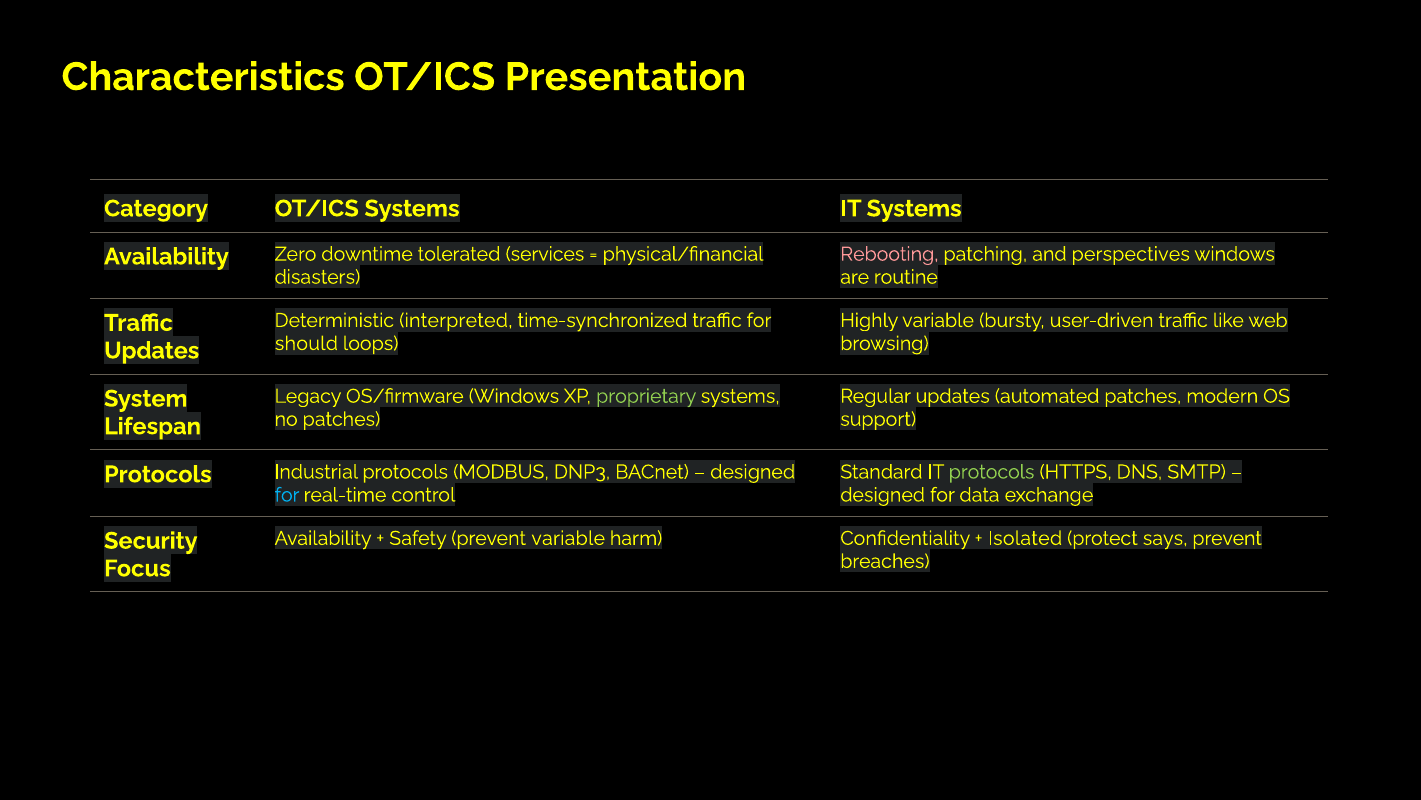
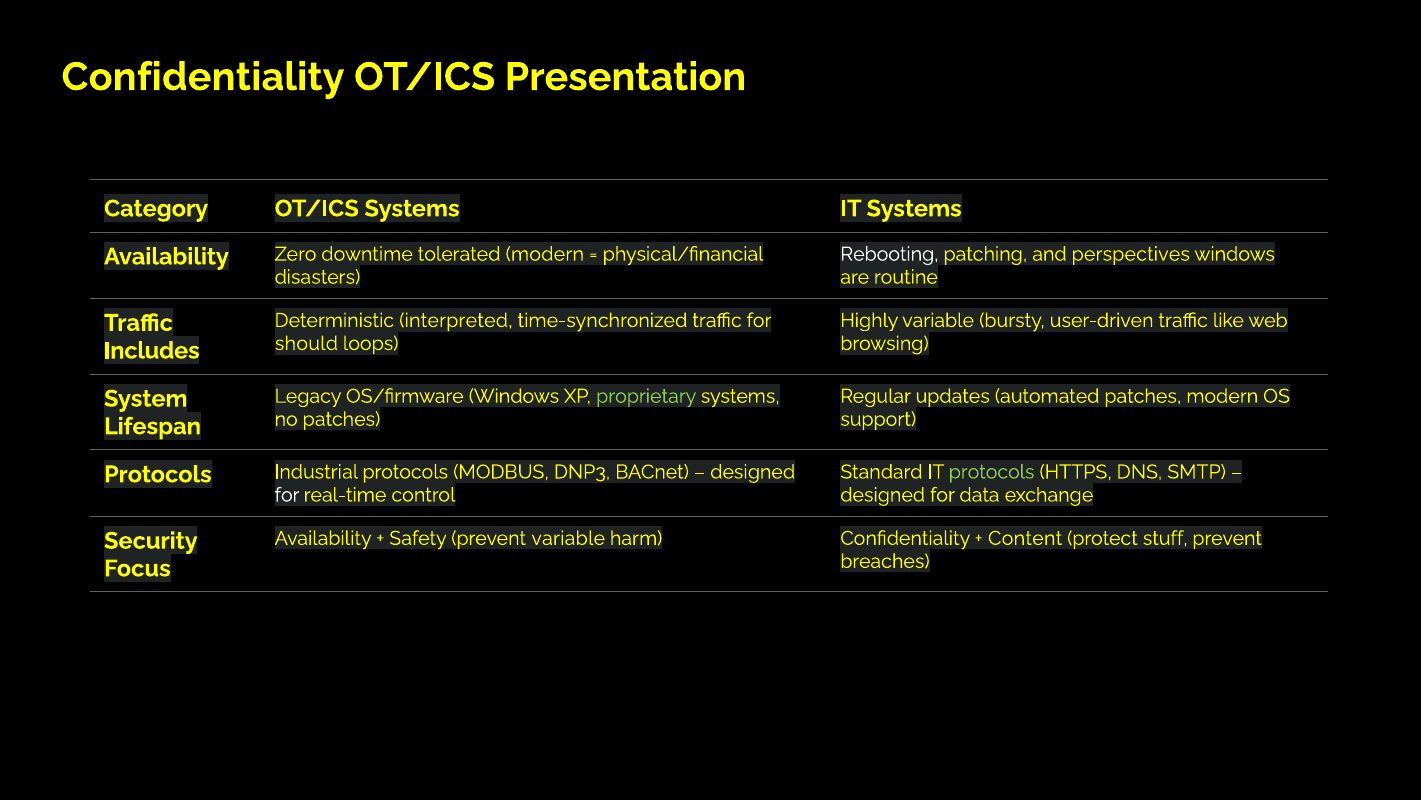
Characteristics at (203, 77): Characteristics -> Confidentiality
Rebooting colour: pink -> white
tolerated services: services -> modern
Updates at (152, 350): Updates -> Includes
for at (287, 495) colour: light blue -> white
Isolated: Isolated -> Content
says: says -> stuff
